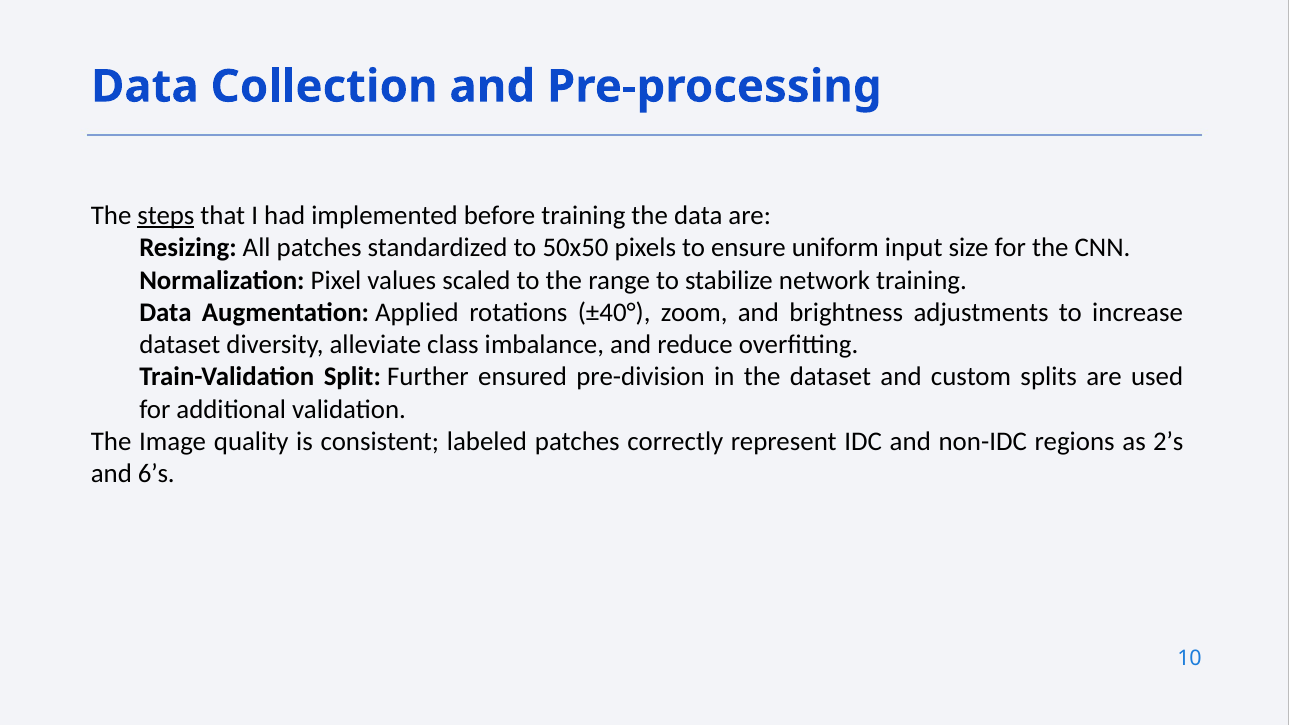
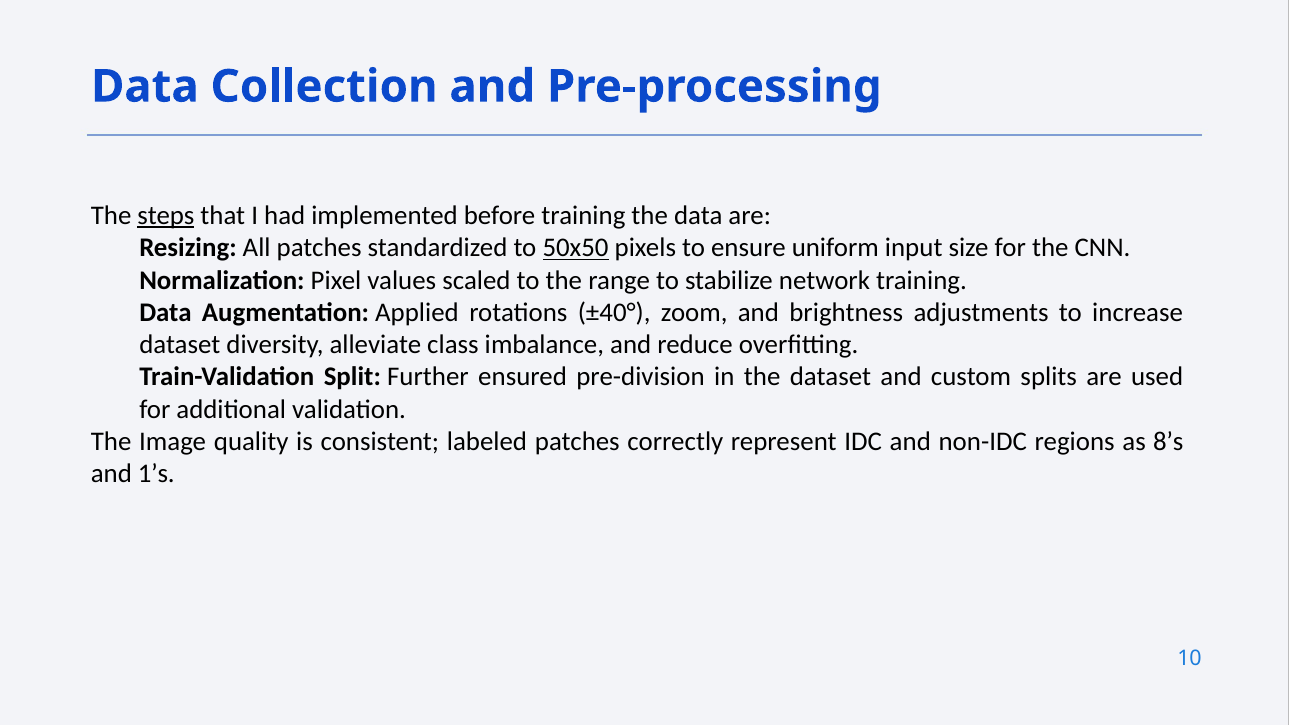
50x50 underline: none -> present
2’s: 2’s -> 8’s
6’s: 6’s -> 1’s
